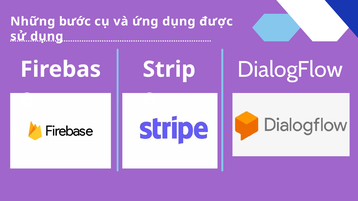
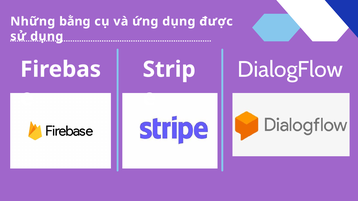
bước: bước -> bằng
